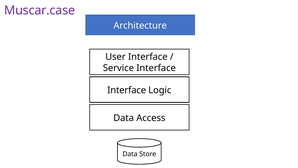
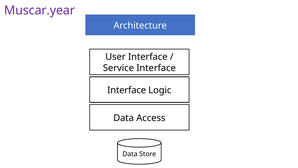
Muscar.case: Muscar.case -> Muscar.year
